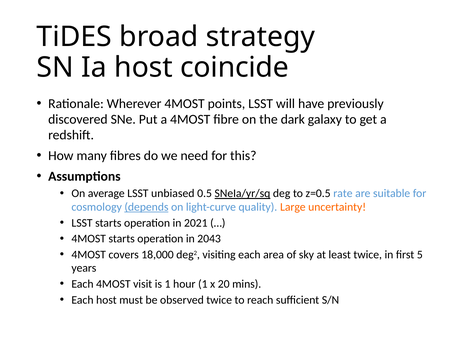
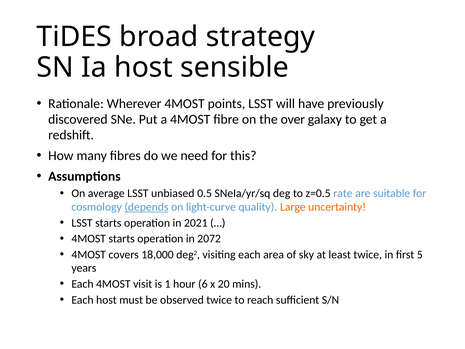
coincide: coincide -> sensible
dark: dark -> over
SNeIa/yr/sq underline: present -> none
2043: 2043 -> 2072
hour 1: 1 -> 6
